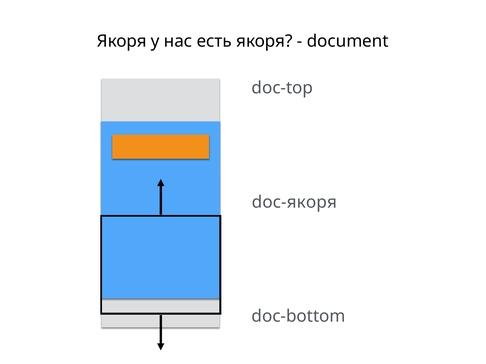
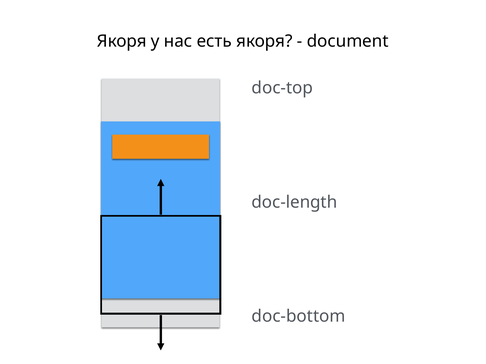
doc-якоря: doc-якоря -> doc-length
